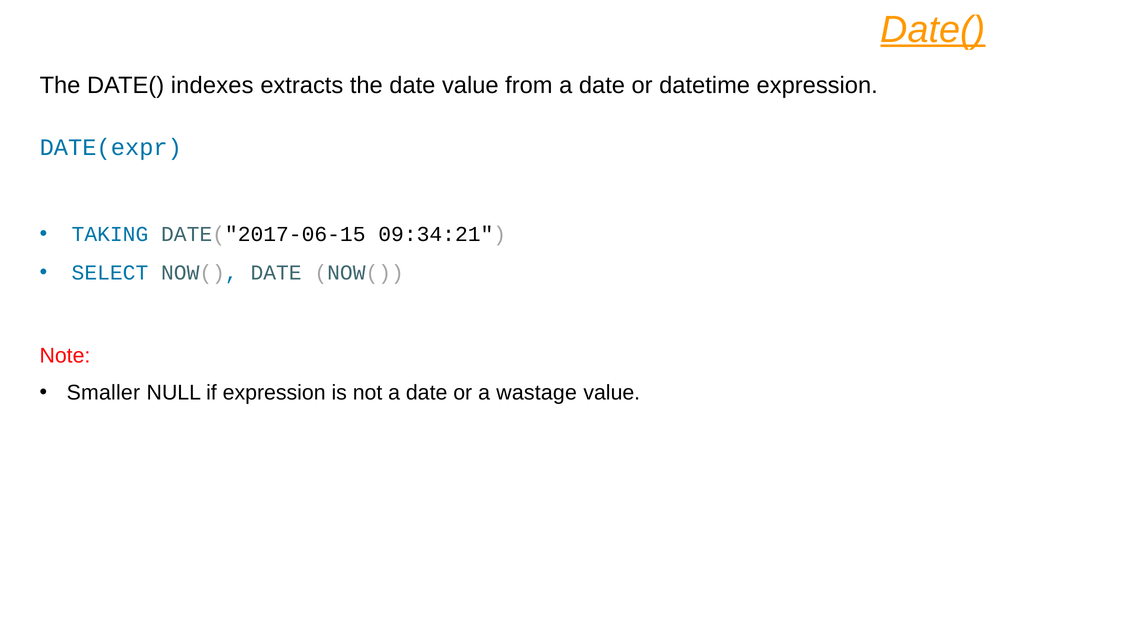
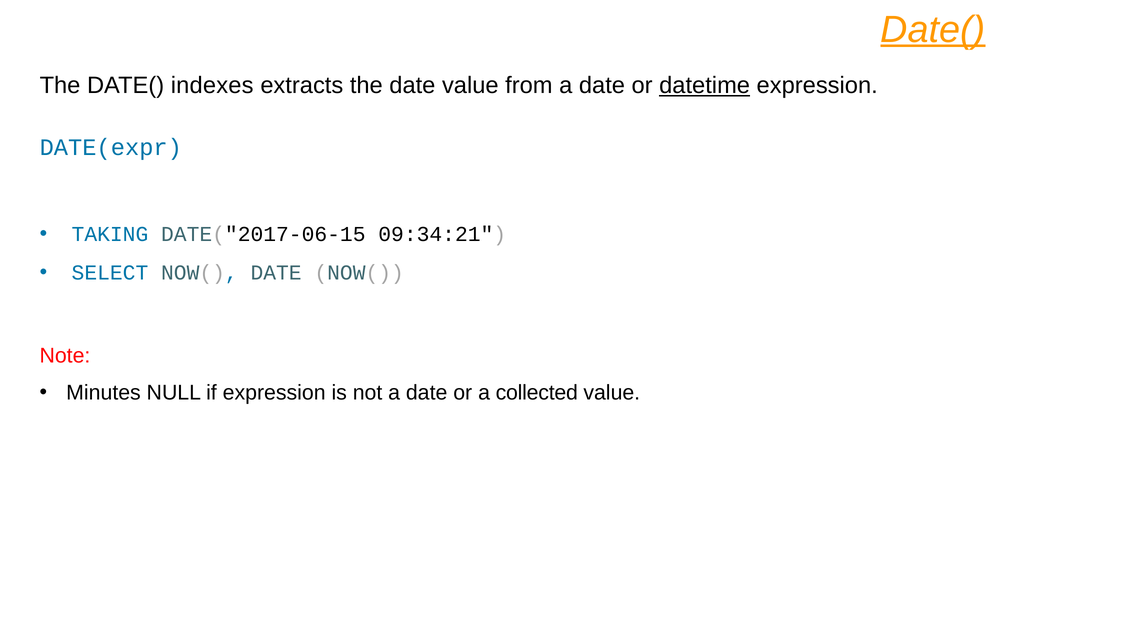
datetime underline: none -> present
Smaller: Smaller -> Minutes
wastage: wastage -> collected
